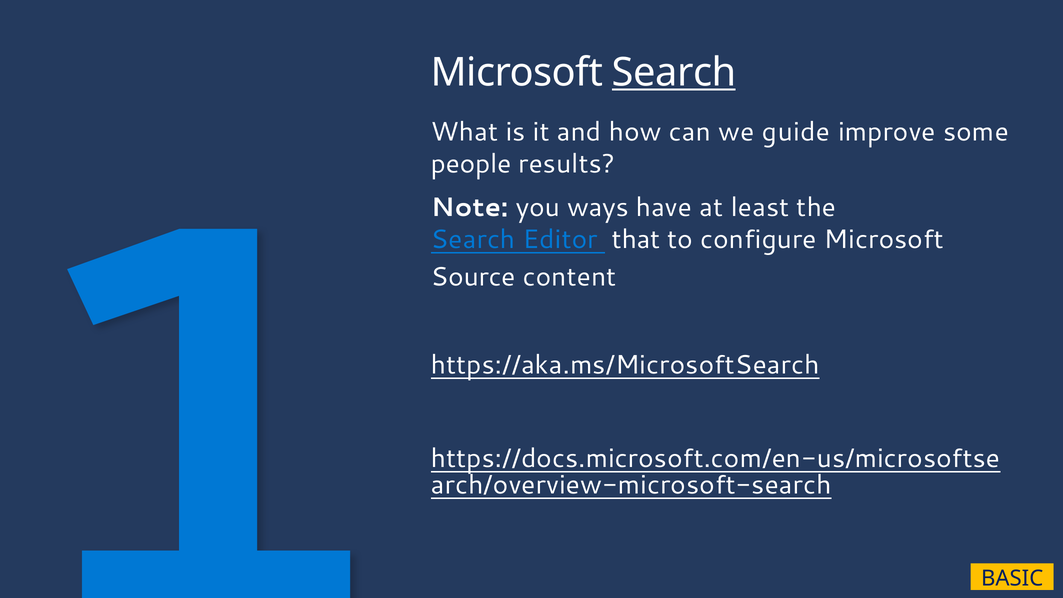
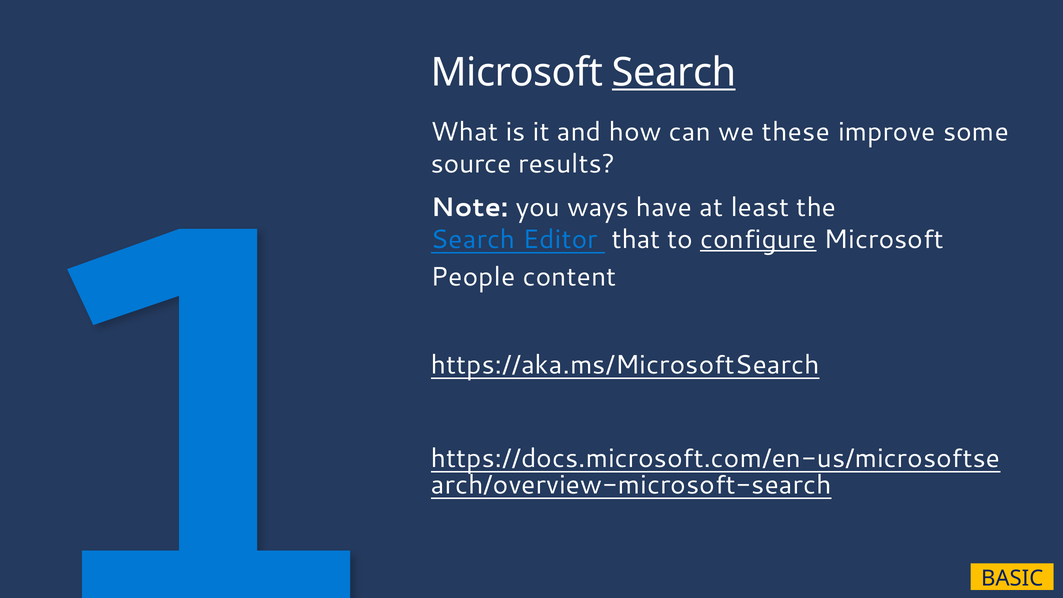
guide: guide -> these
people: people -> source
configure underline: none -> present
Source: Source -> People
